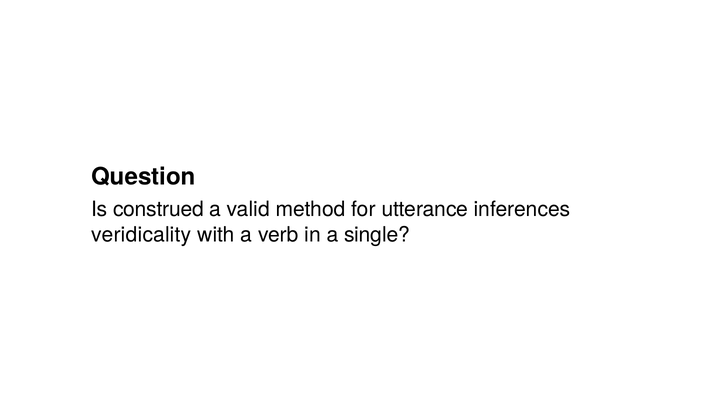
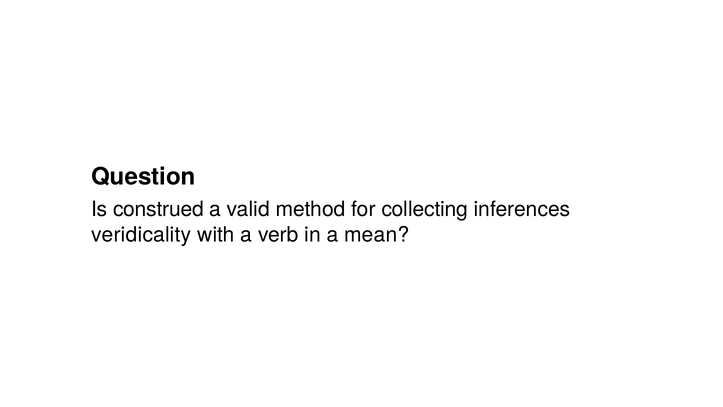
utterance: utterance -> collecting
single: single -> mean
